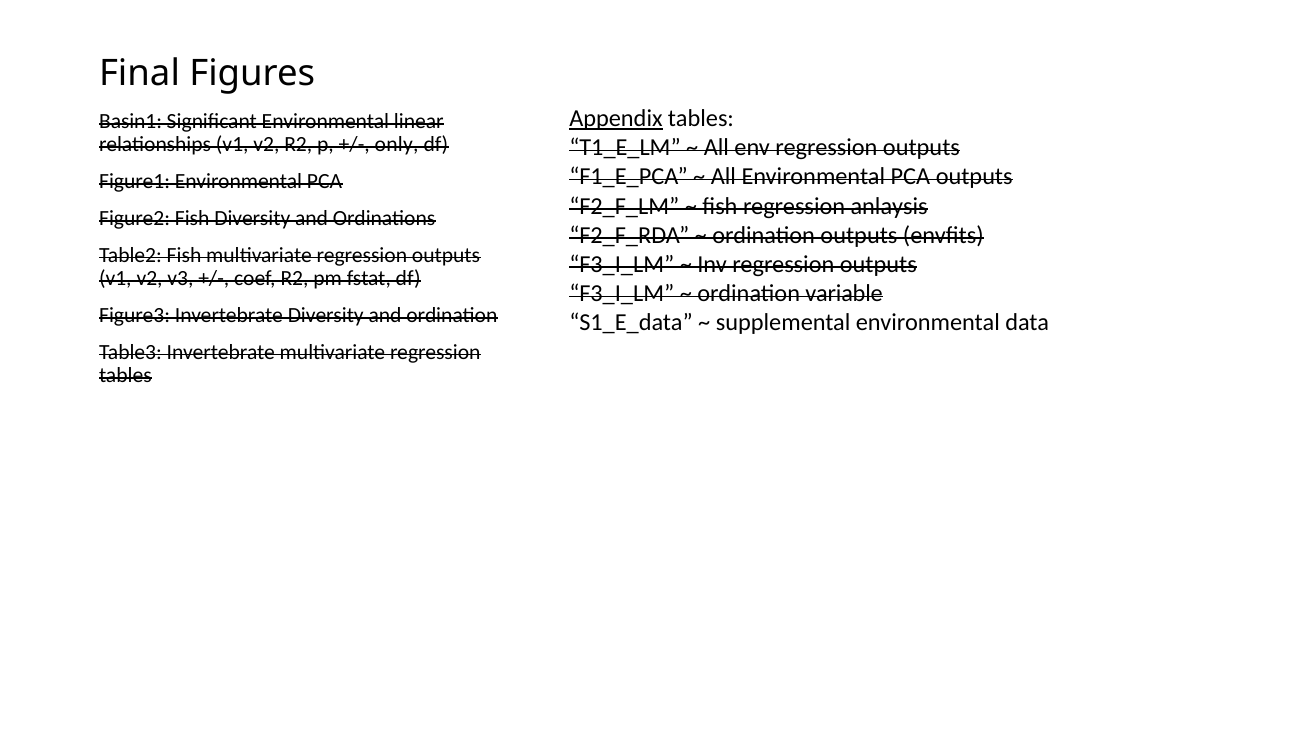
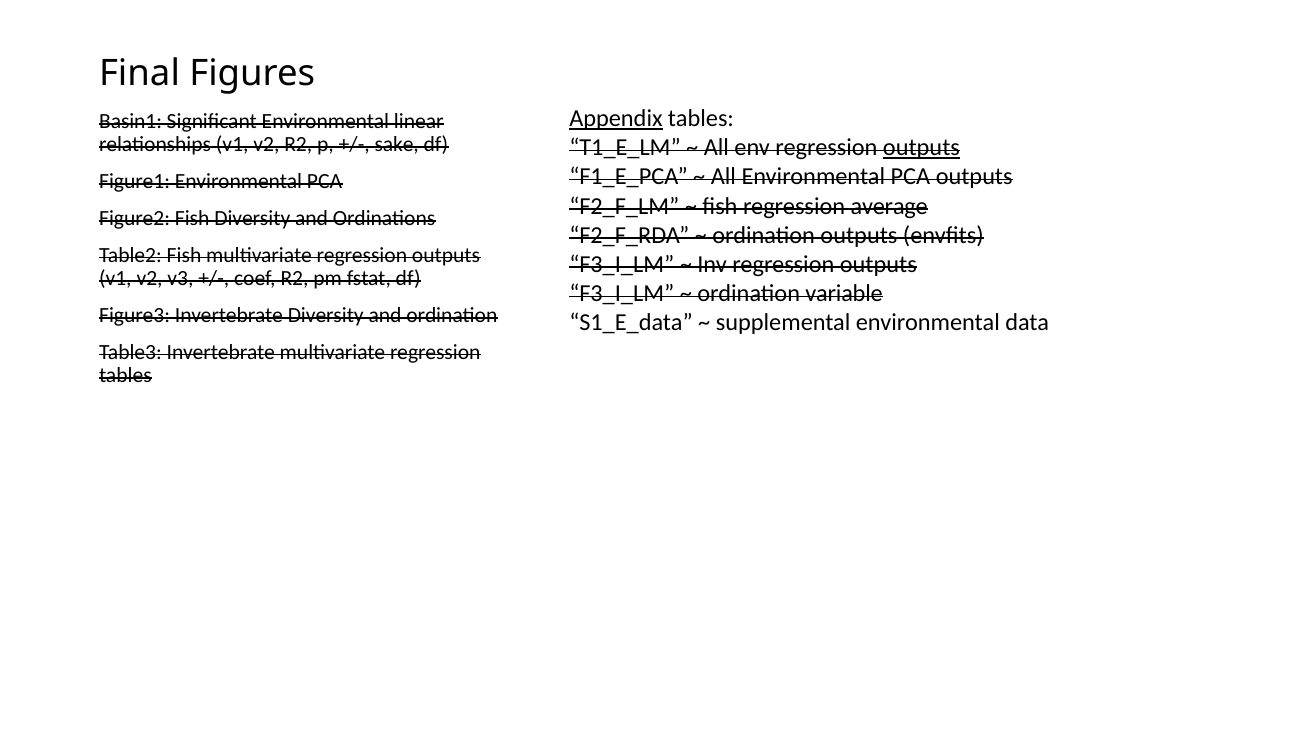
only: only -> sake
outputs at (921, 148) underline: none -> present
anlaysis: anlaysis -> average
